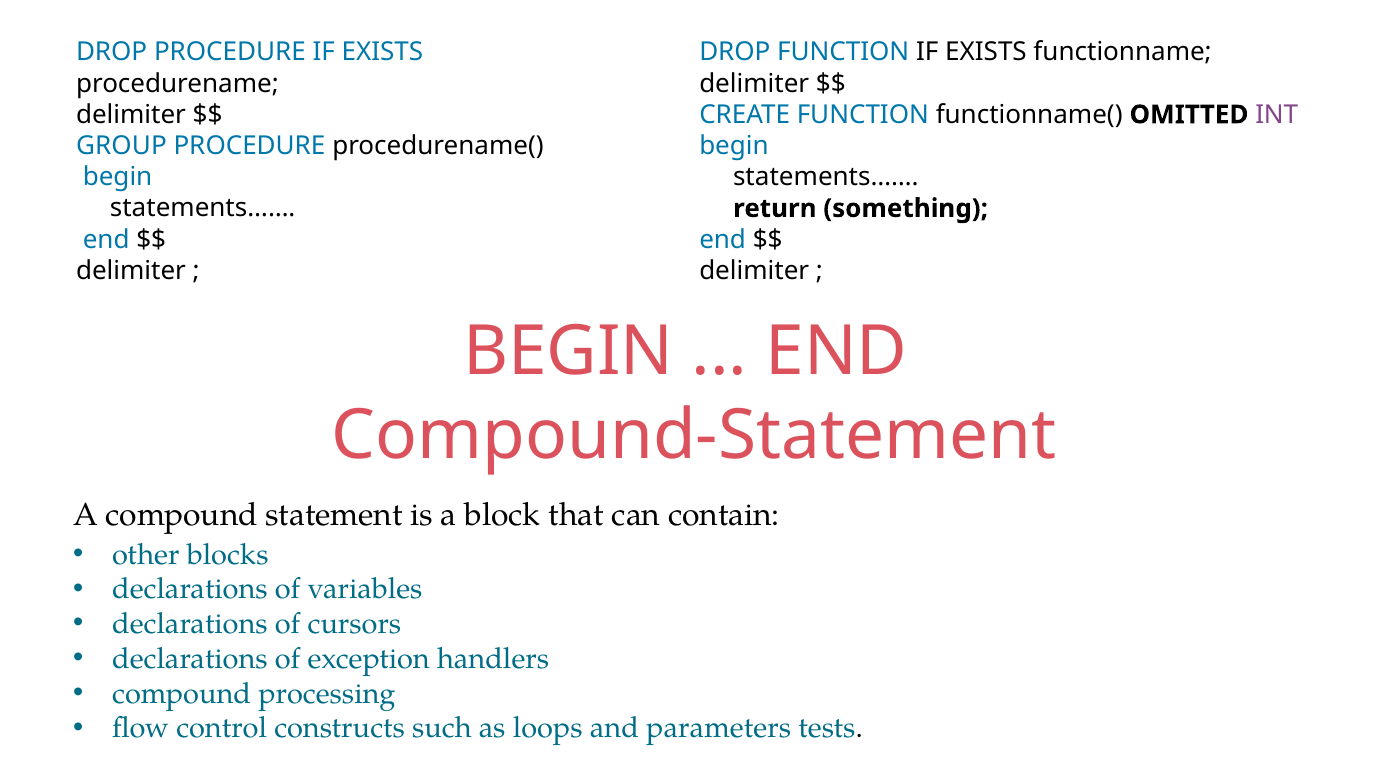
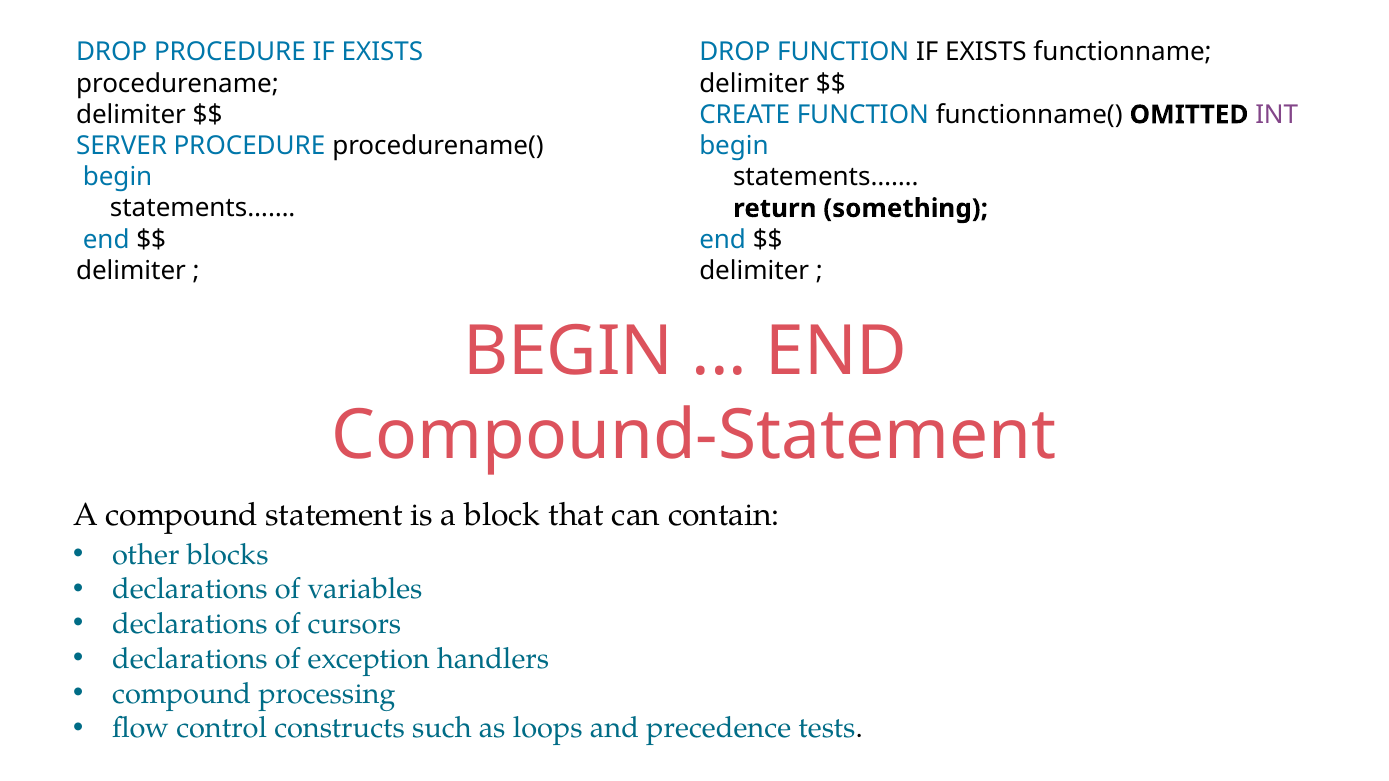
GROUP: GROUP -> SERVER
parameters: parameters -> precedence
